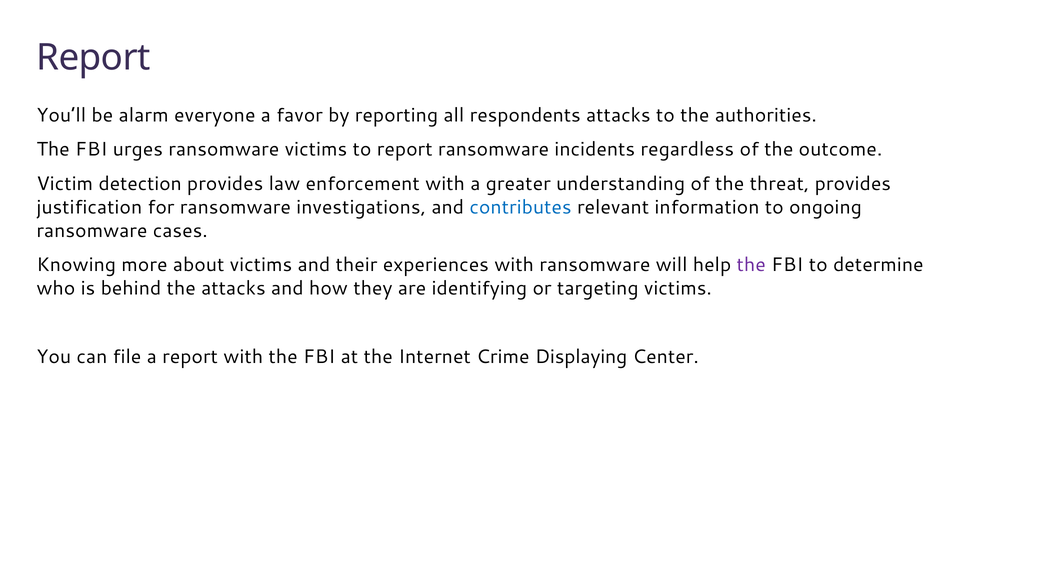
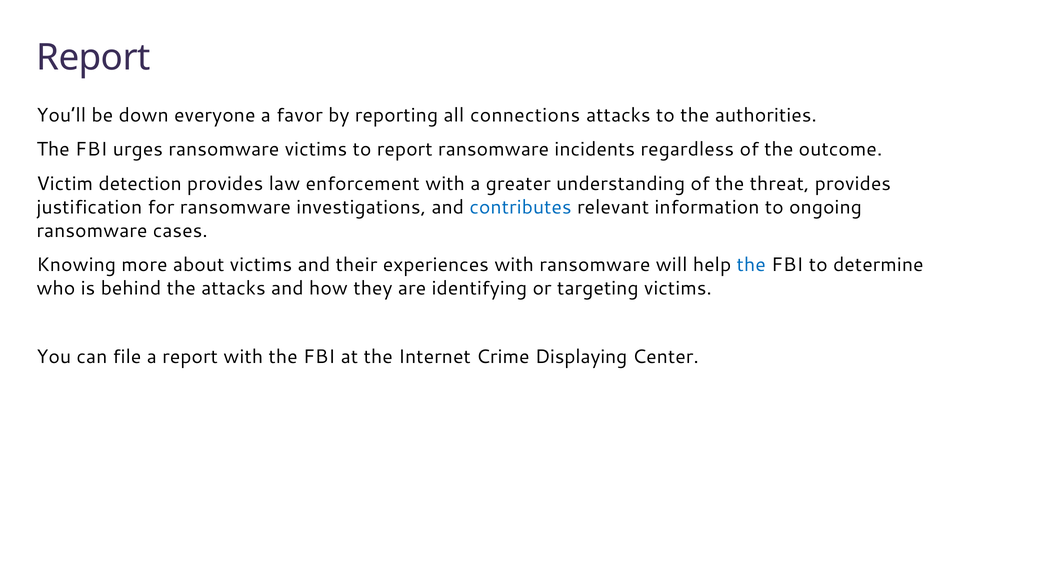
alarm: alarm -> down
respondents: respondents -> connections
the at (751, 265) colour: purple -> blue
